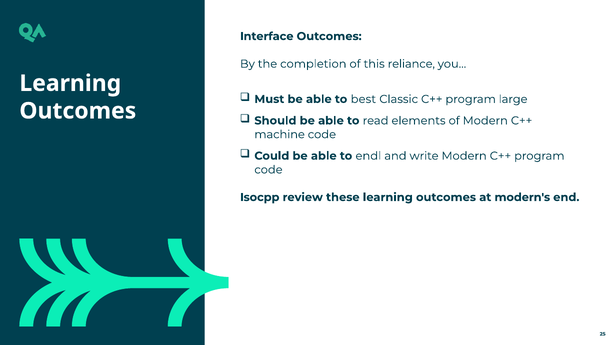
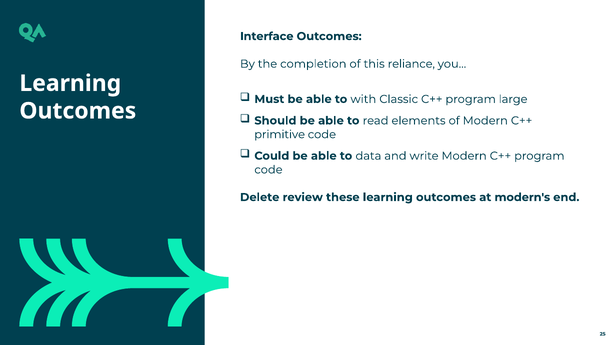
best: best -> with
machine: machine -> primitive
endl: endl -> data
Isocpp: Isocpp -> Delete
